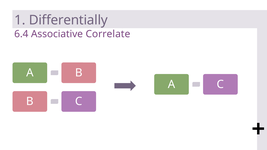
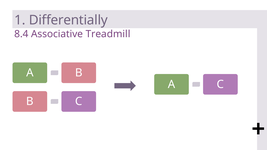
6.4: 6.4 -> 8.4
Correlate: Correlate -> Treadmill
